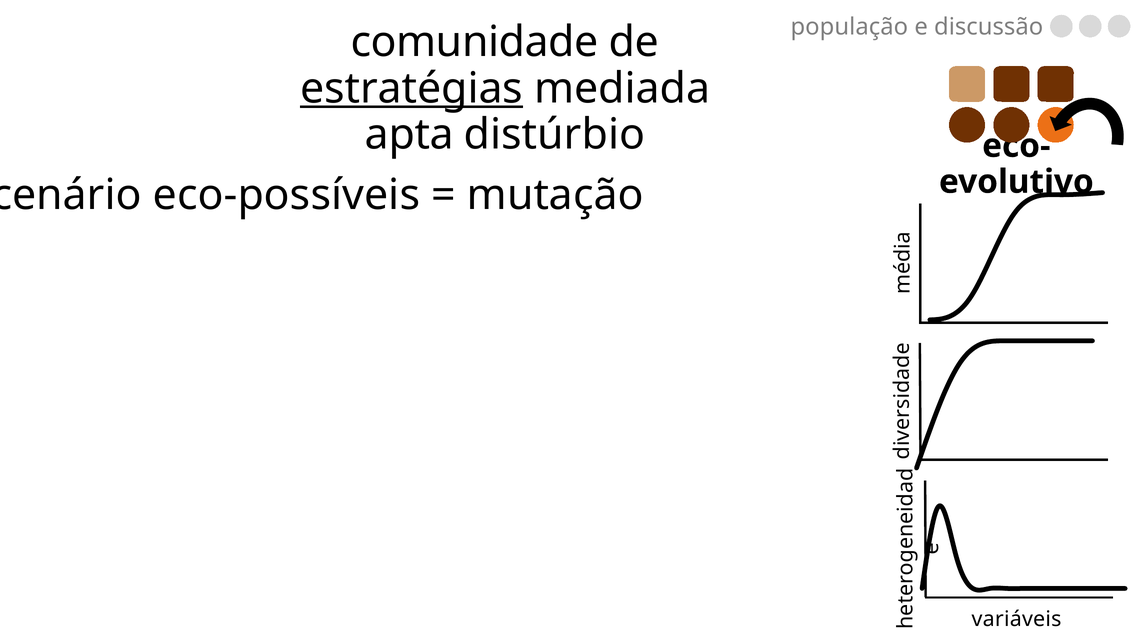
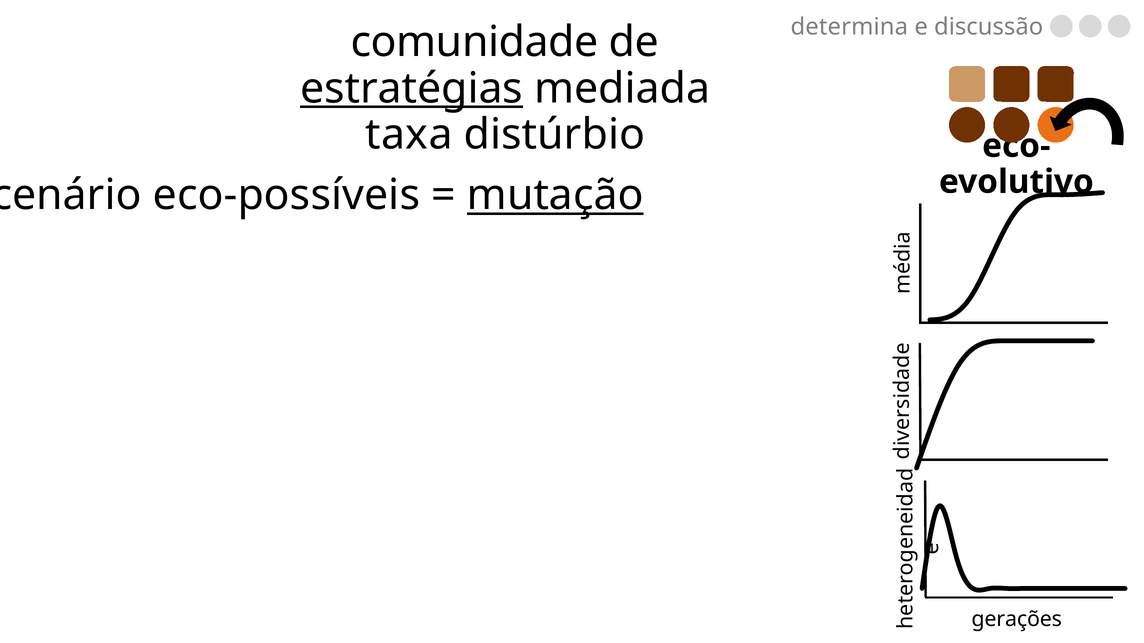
população: população -> determina
apta: apta -> taxa
mutação underline: none -> present
variáveis: variáveis -> gerações
